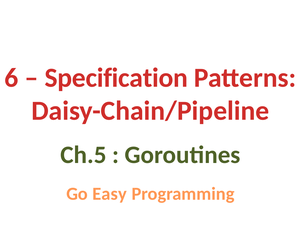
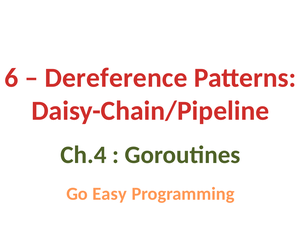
Specification: Specification -> Dereference
Ch.5: Ch.5 -> Ch.4
